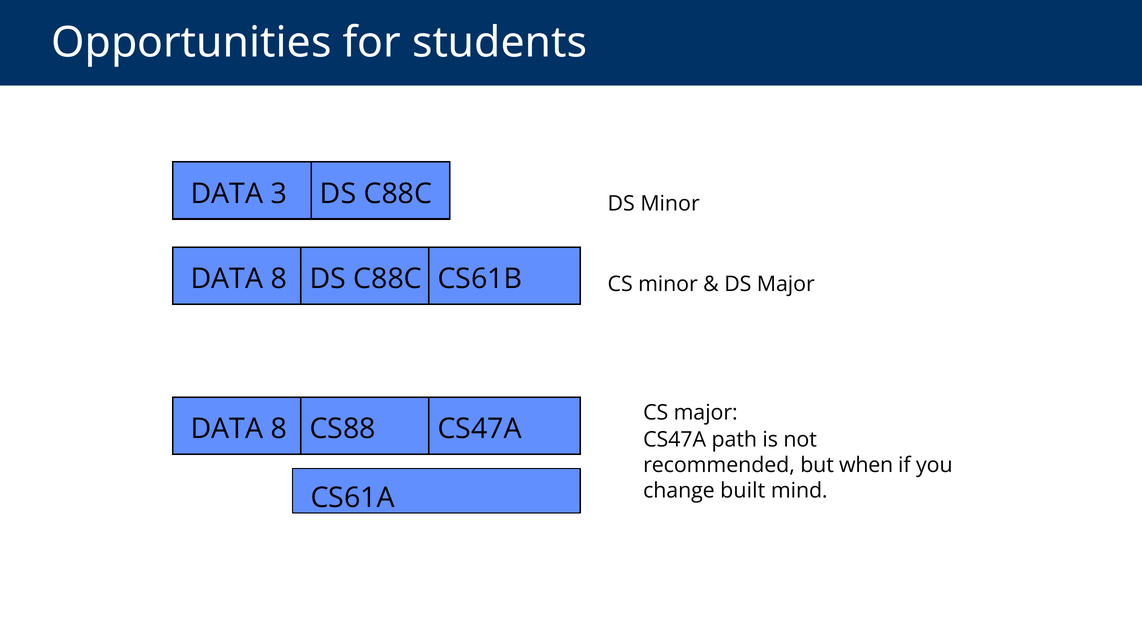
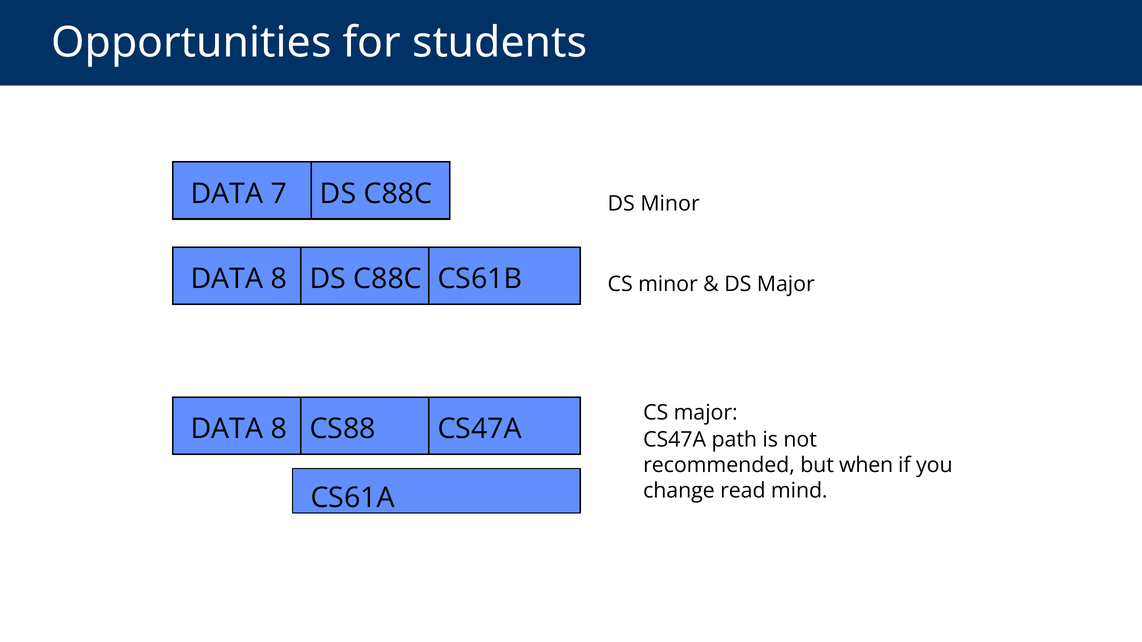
3: 3 -> 7
built: built -> read
